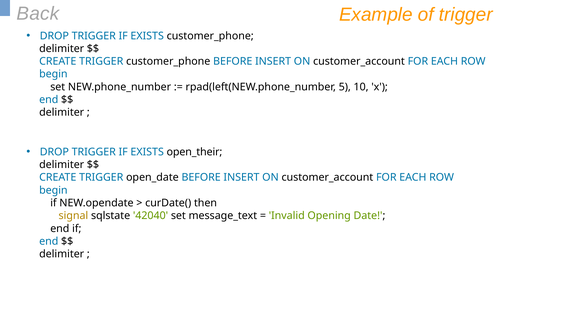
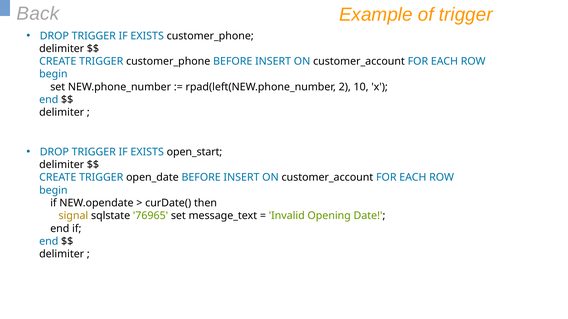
5: 5 -> 2
open_their: open_their -> open_start
42040: 42040 -> 76965
